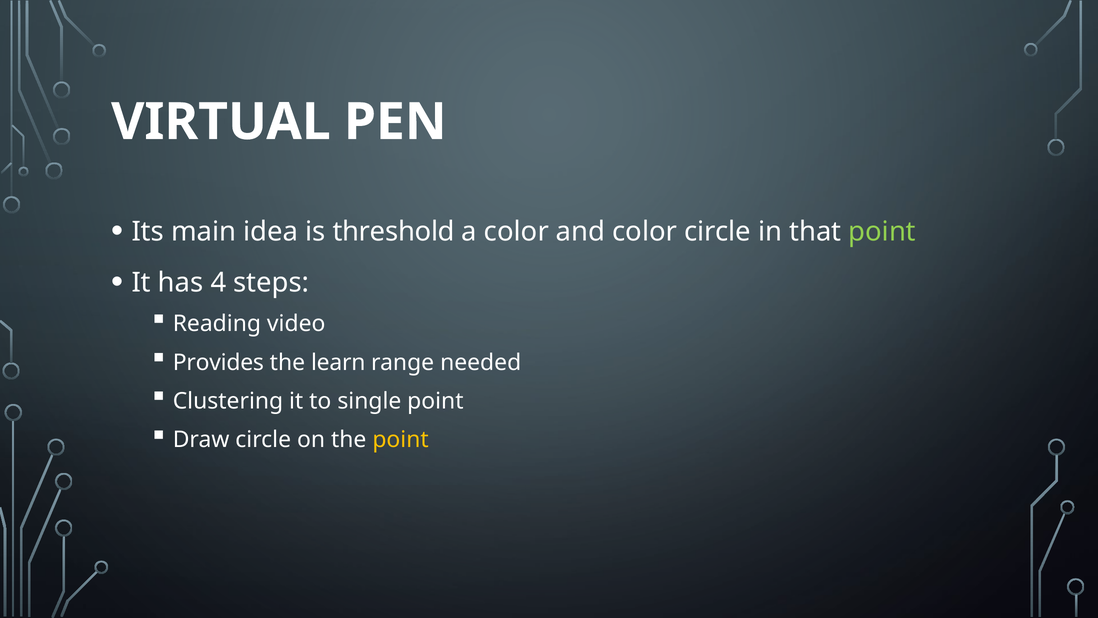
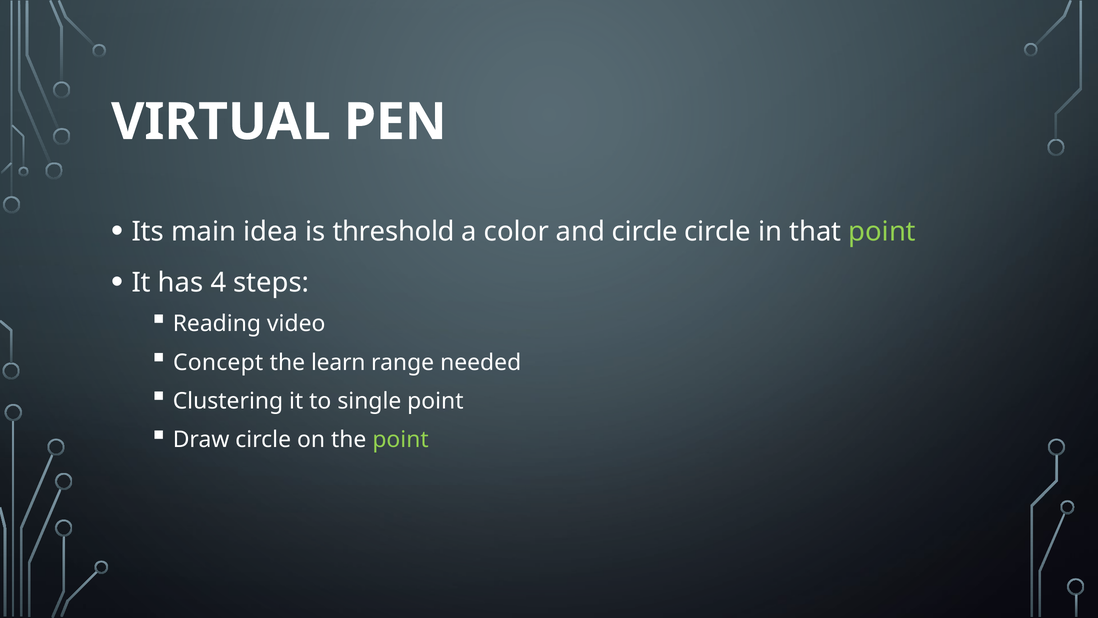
and color: color -> circle
Provides: Provides -> Concept
point at (401, 440) colour: yellow -> light green
